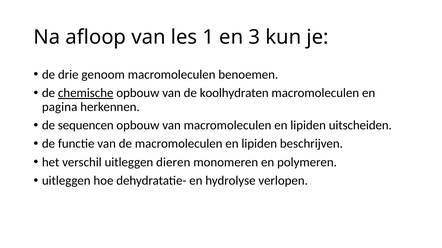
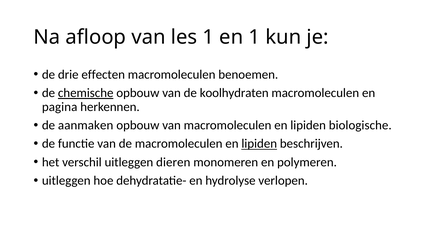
en 3: 3 -> 1
genoom: genoom -> effecten
sequencen: sequencen -> aanmaken
uitscheiden: uitscheiden -> biologische
lipiden at (259, 144) underline: none -> present
